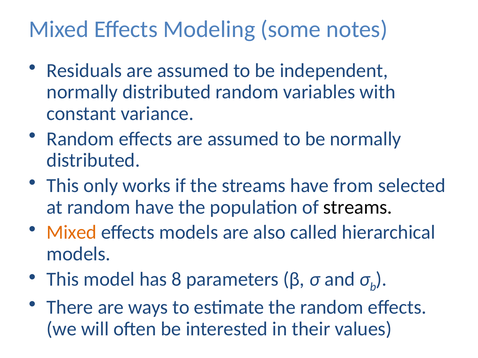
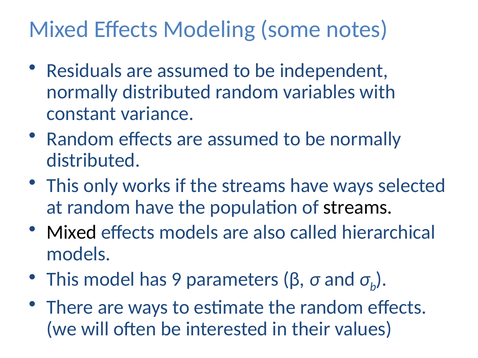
have from: from -> ways
Mixed at (72, 233) colour: orange -> black
8: 8 -> 9
